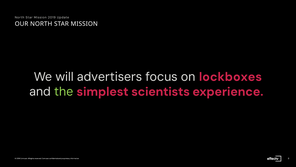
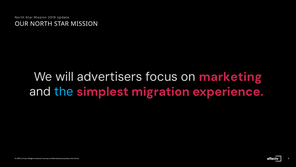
lockboxes: lockboxes -> marketing
the colour: light green -> light blue
scientists: scientists -> migration
